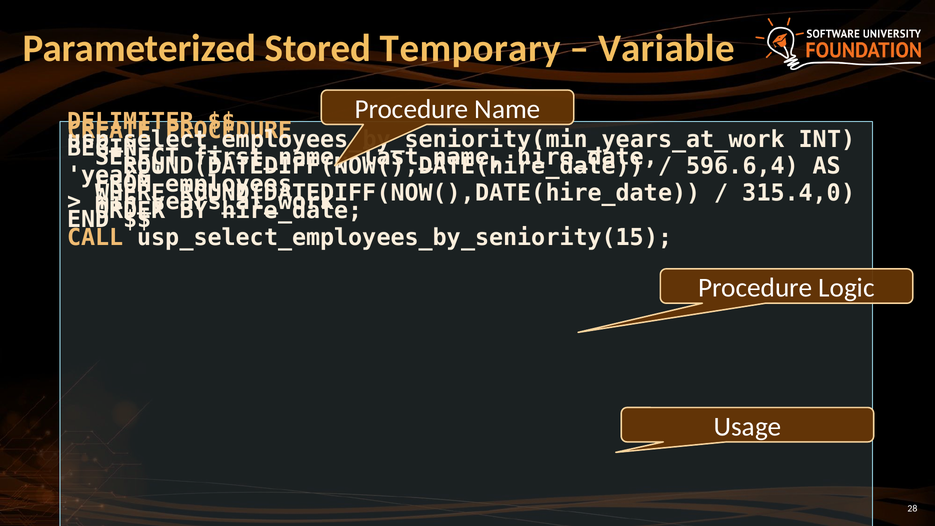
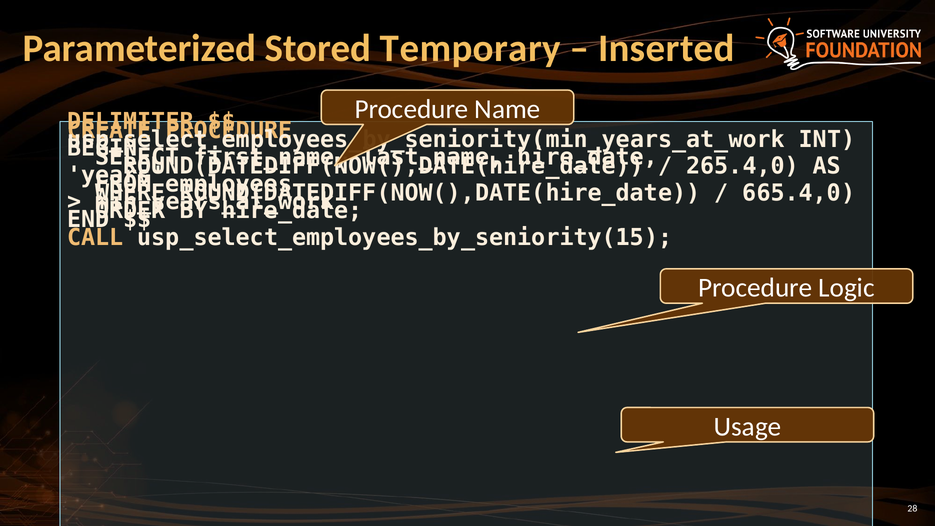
Variable: Variable -> Inserted
596.6,4: 596.6,4 -> 265.4,0
315.4,0: 315.4,0 -> 665.4,0
